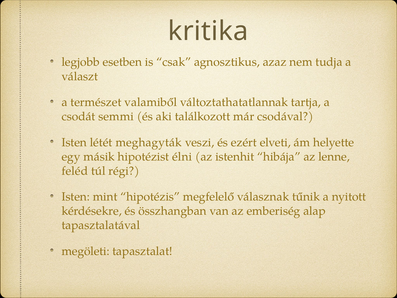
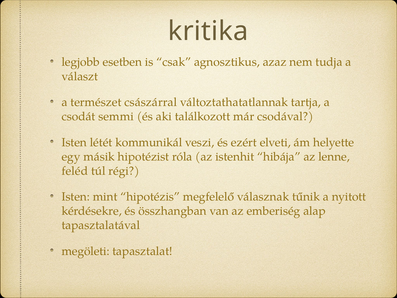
valamiből: valamiből -> császárral
meghagyták: meghagyták -> kommunikál
élni: élni -> róla
